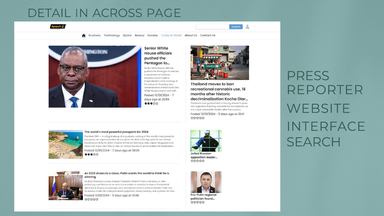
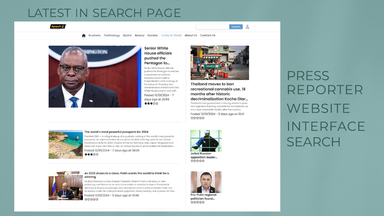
DETAIL: DETAIL -> LATEST
IN ACROSS: ACROSS -> SEARCH
